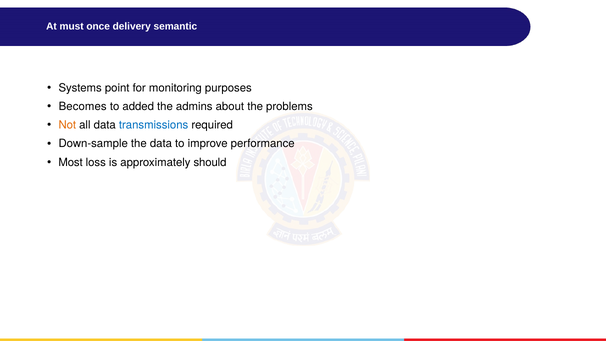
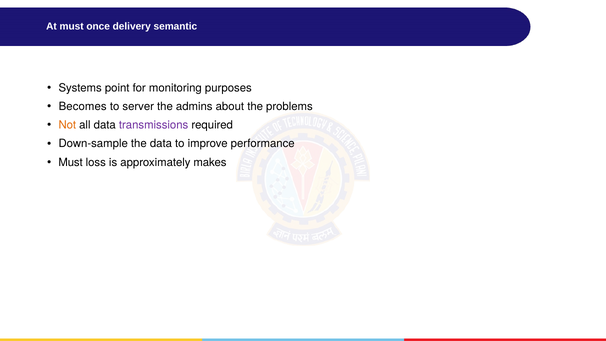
added: added -> server
transmissions colour: blue -> purple
Most at (71, 162): Most -> Must
should: should -> makes
